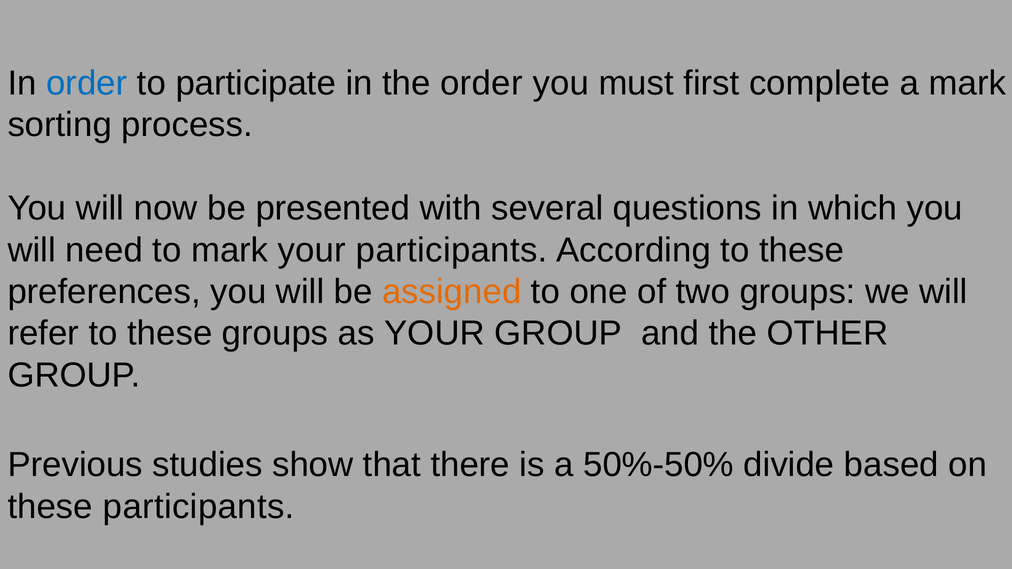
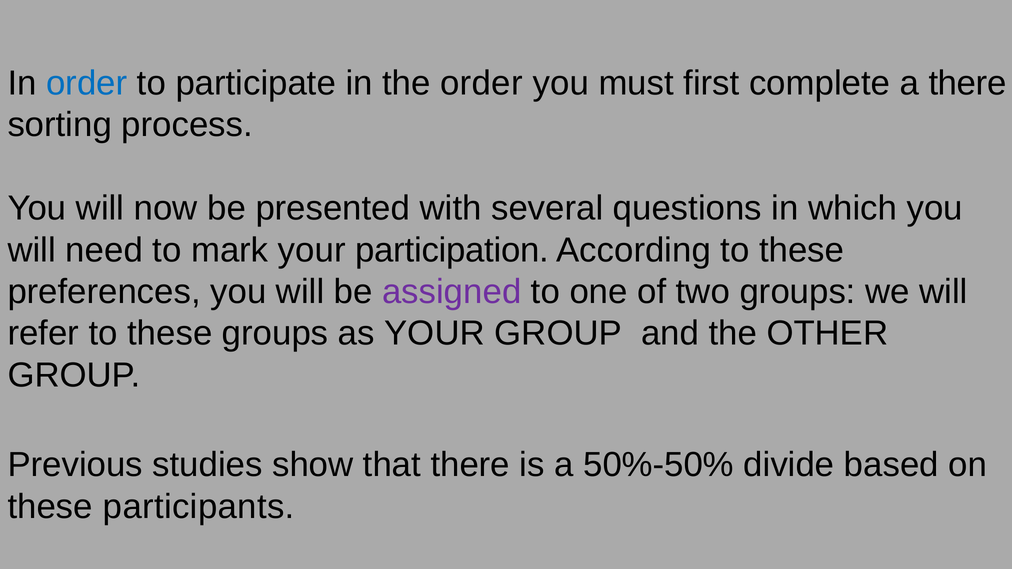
a mark: mark -> there
your participants: participants -> participation
assigned colour: orange -> purple
